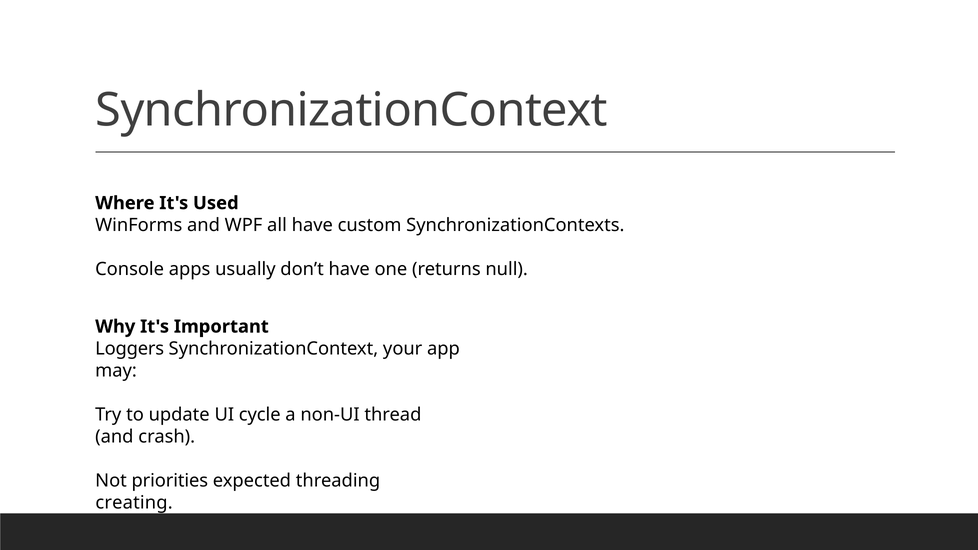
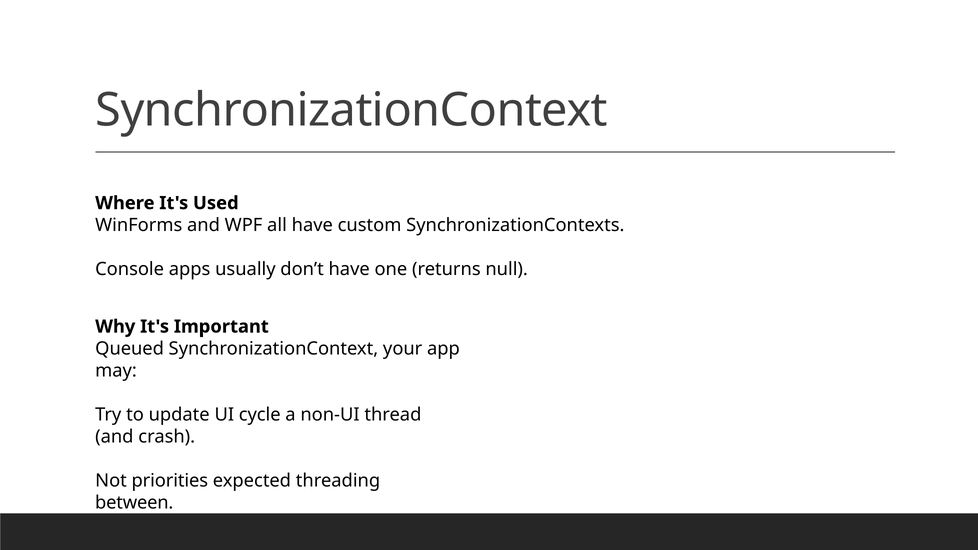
Loggers: Loggers -> Queued
creating: creating -> between
